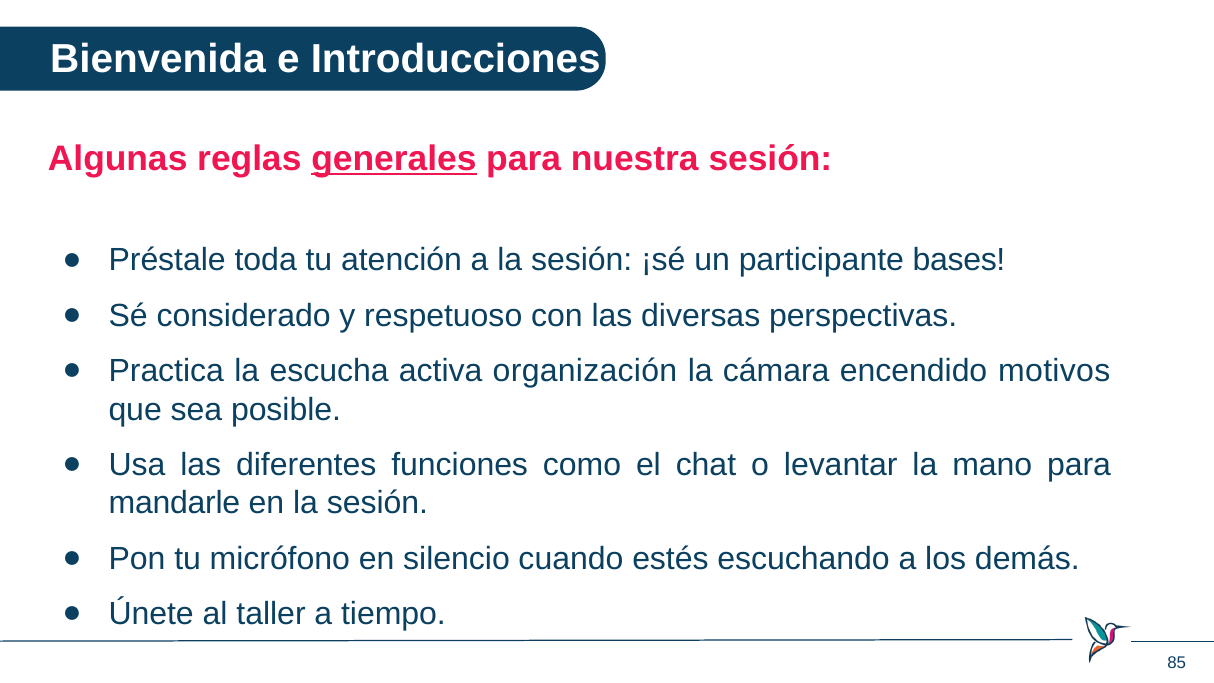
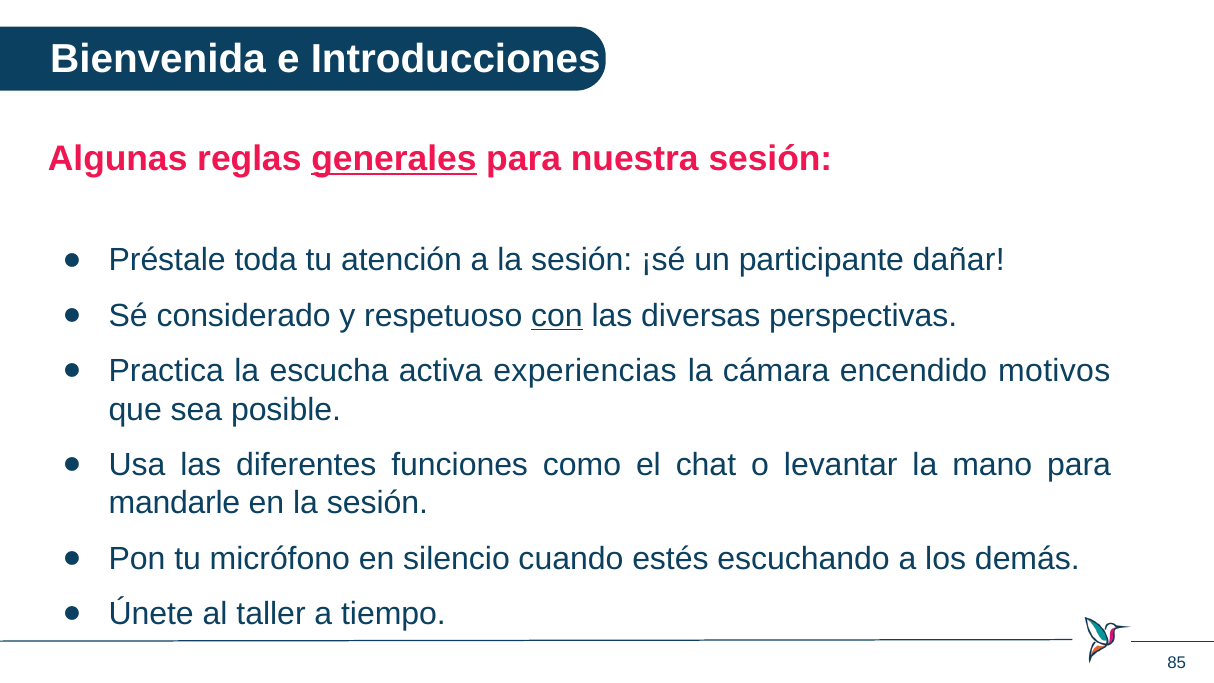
bases: bases -> dañar
con underline: none -> present
organización: organización -> experiencias
